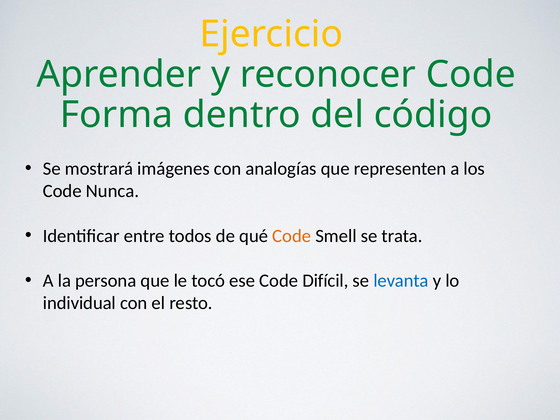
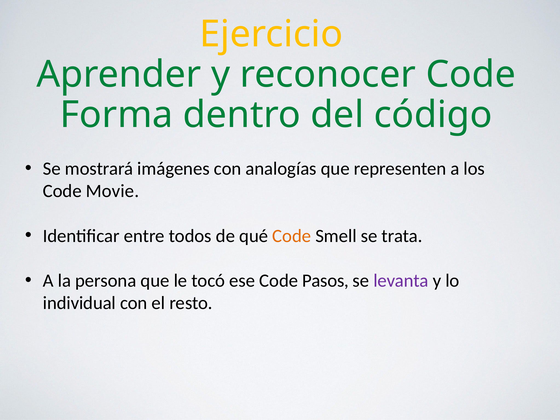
Nunca: Nunca -> Movie
Difícil: Difícil -> Pasos
levanta colour: blue -> purple
